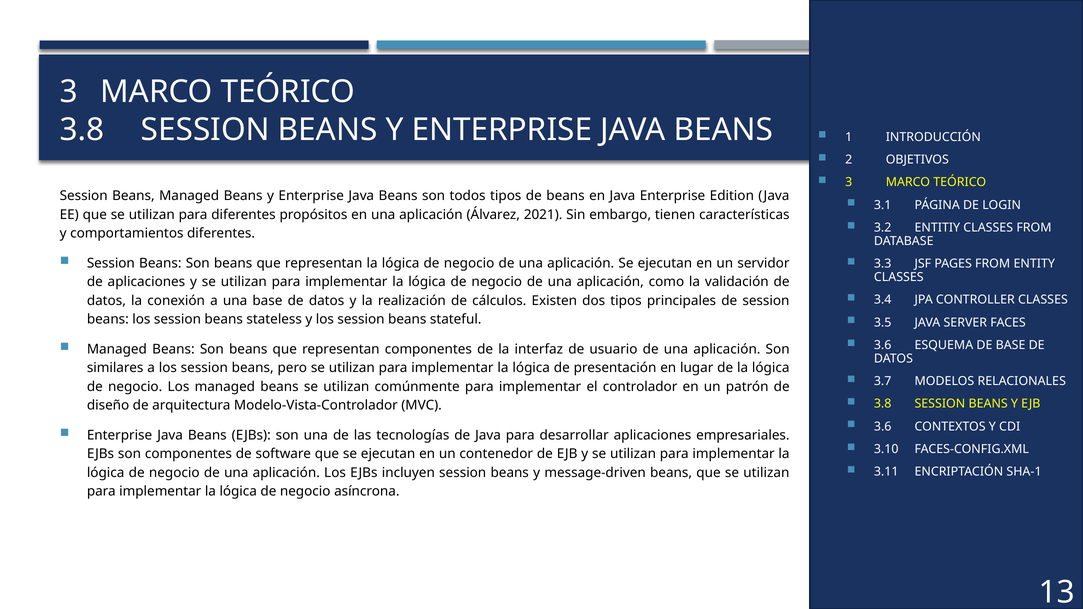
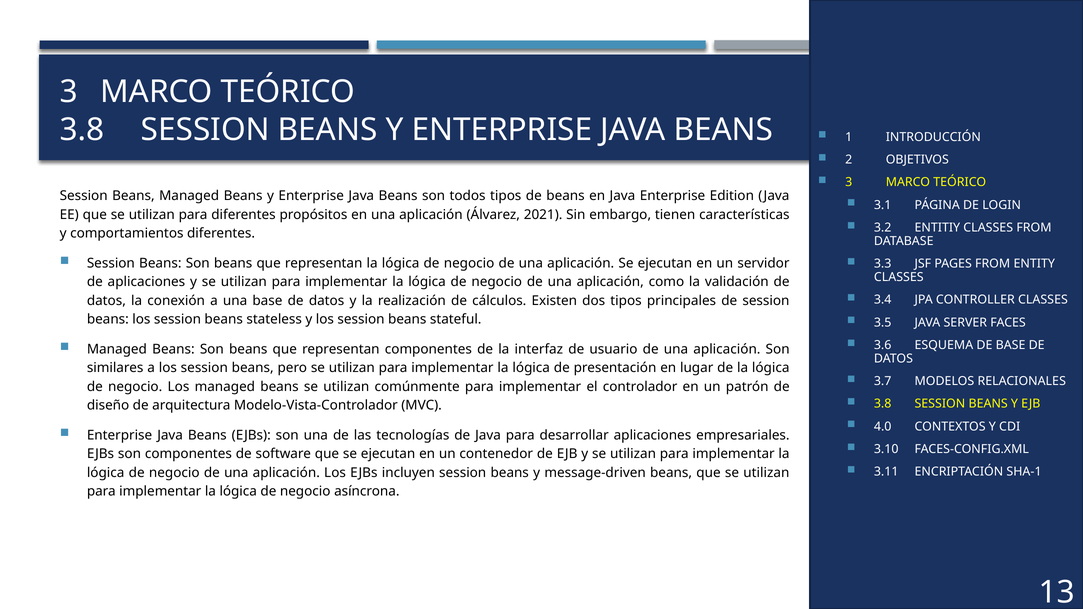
3.6 at (883, 427): 3.6 -> 4.0
